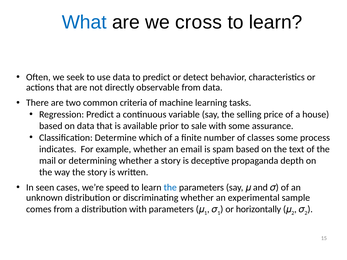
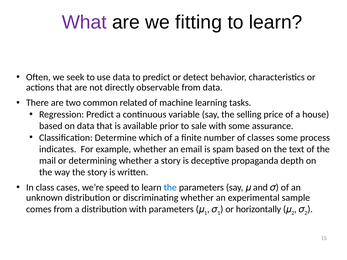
What colour: blue -> purple
cross: cross -> fitting
criteria: criteria -> related
seen: seen -> class
